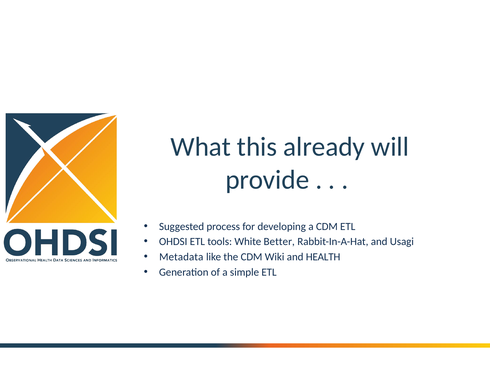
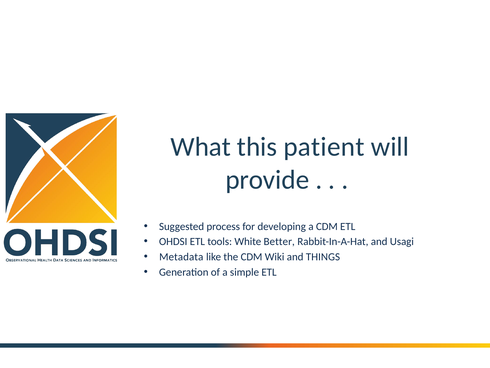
already: already -> patient
HEALTH: HEALTH -> THINGS
